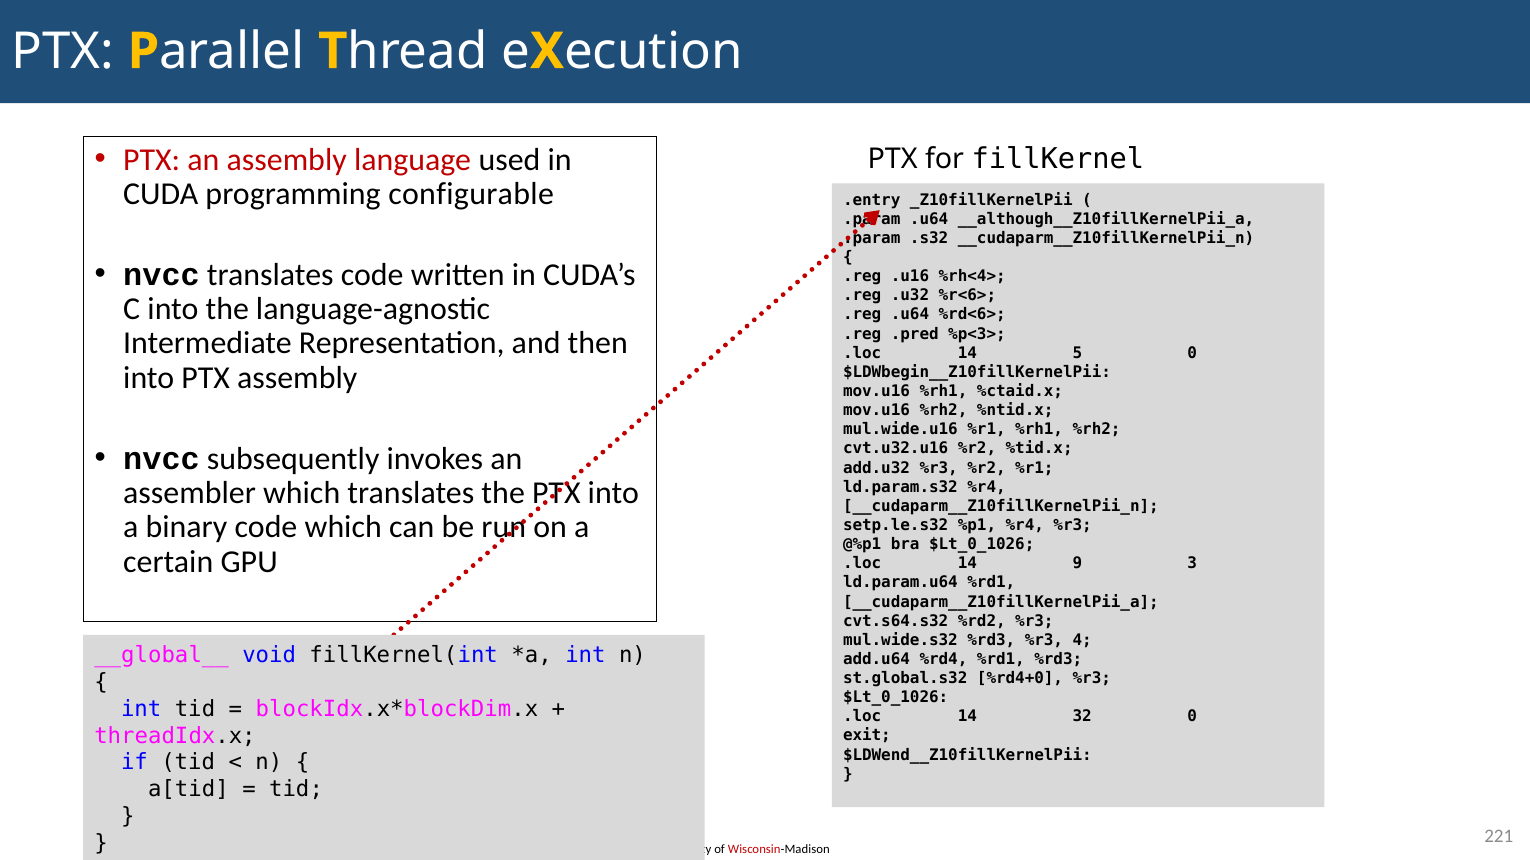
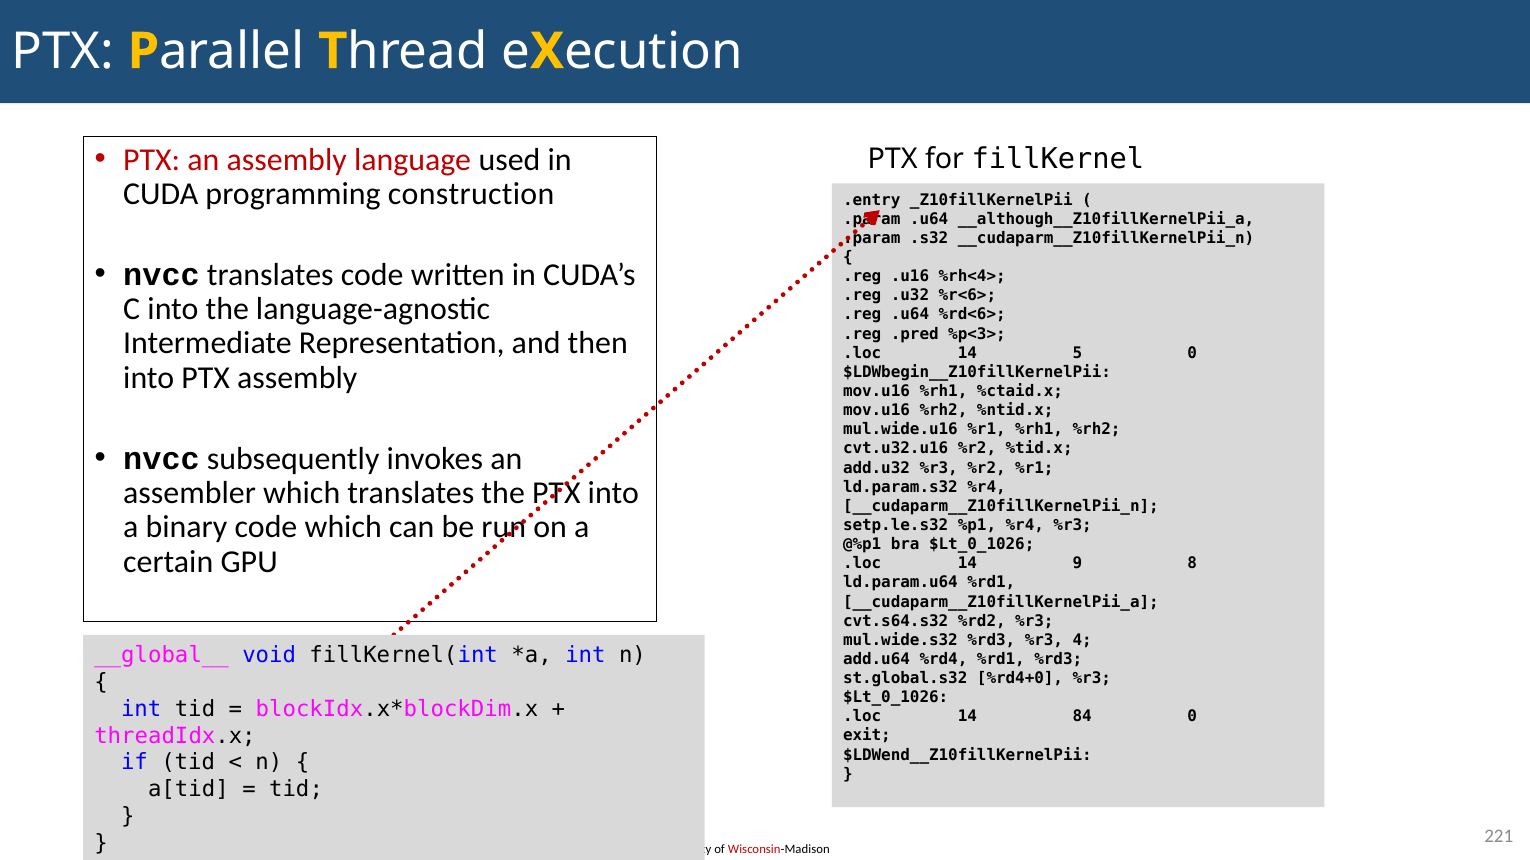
configurable: configurable -> construction
3: 3 -> 8
32: 32 -> 84
